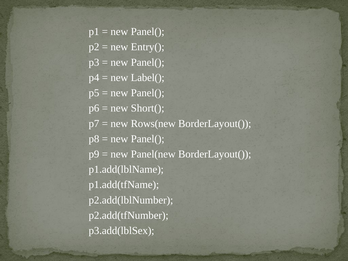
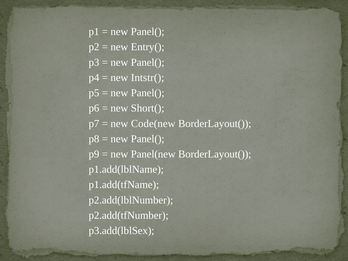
Label(: Label( -> Intstr(
Rows(new: Rows(new -> Code(new
